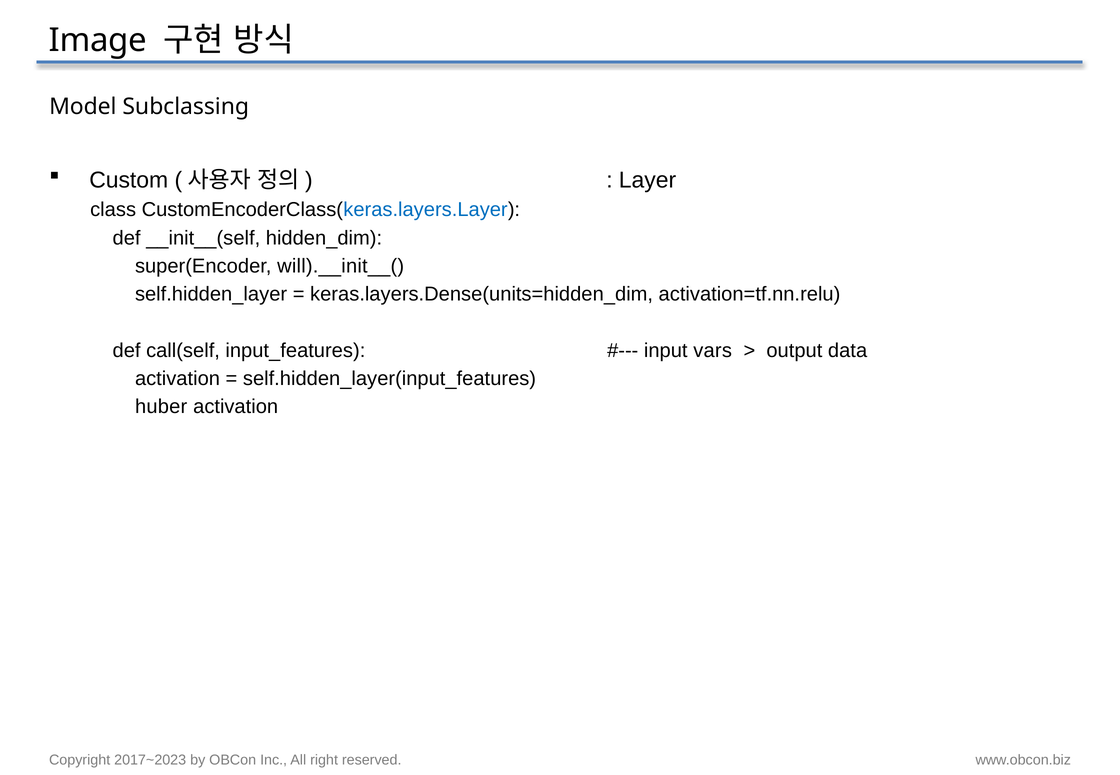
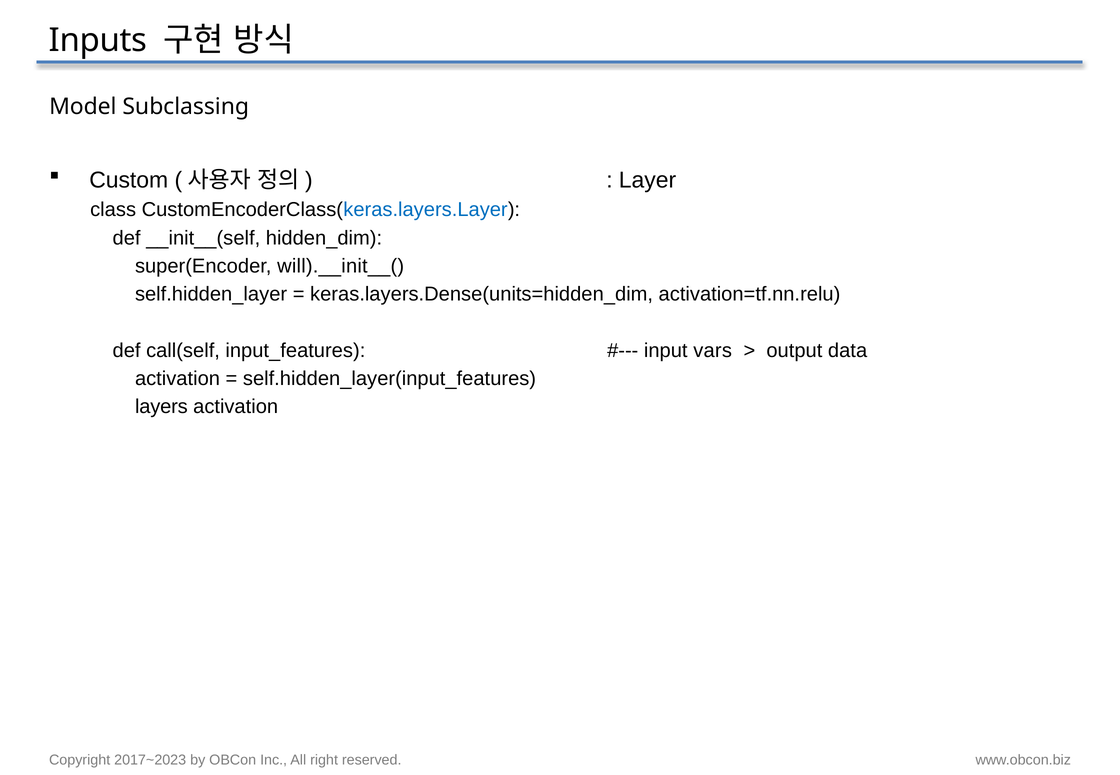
Image: Image -> Inputs
huber: huber -> layers
